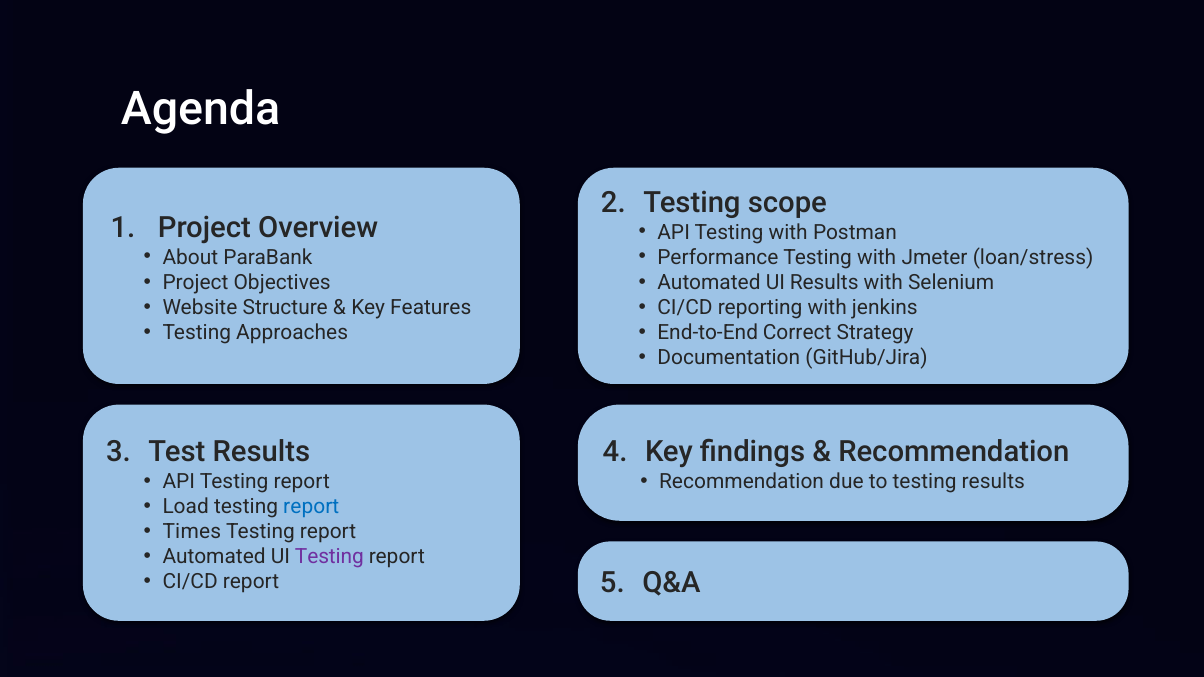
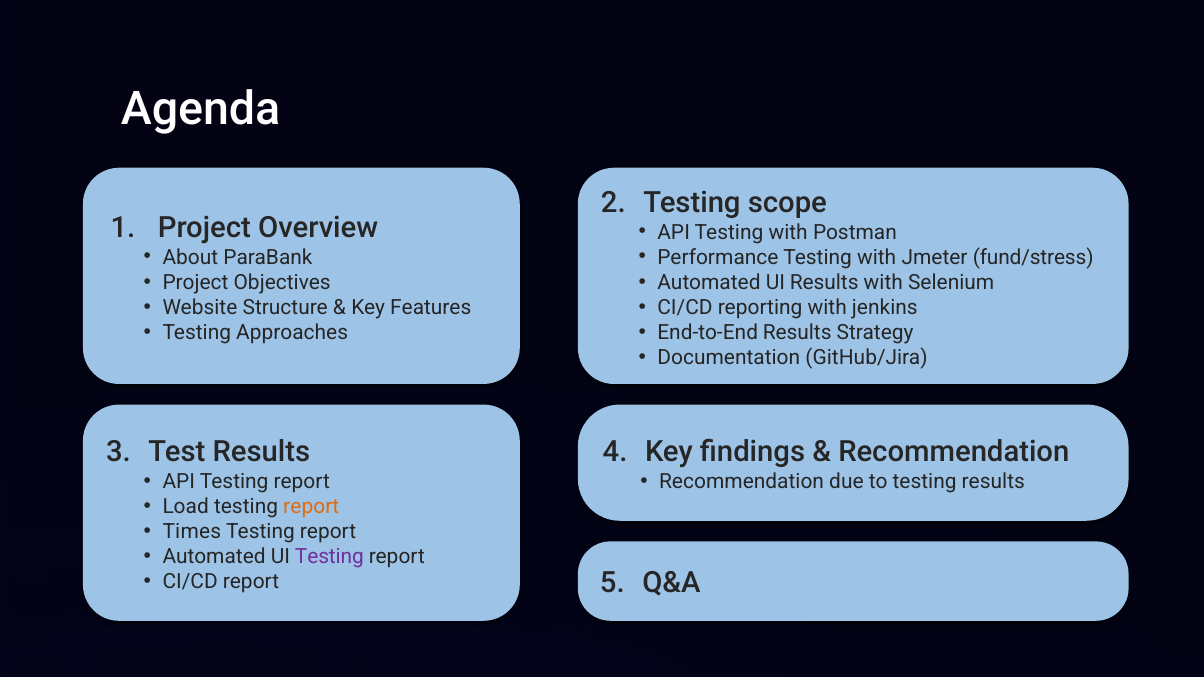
loan/stress: loan/stress -> fund/stress
End-to-End Correct: Correct -> Results
report at (311, 507) colour: blue -> orange
